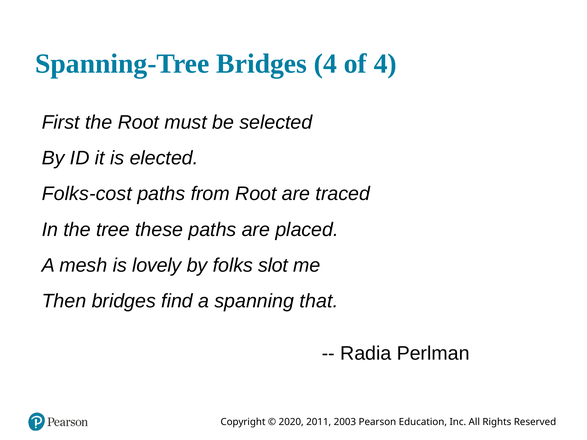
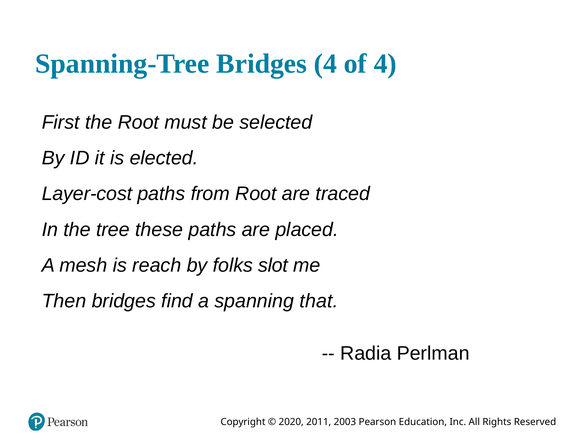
Folks-cost: Folks-cost -> Layer-cost
lovely: lovely -> reach
